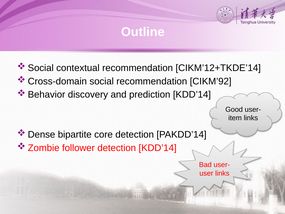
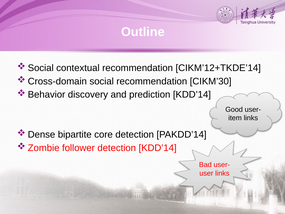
CIKM’92: CIKM’92 -> CIKM’30
